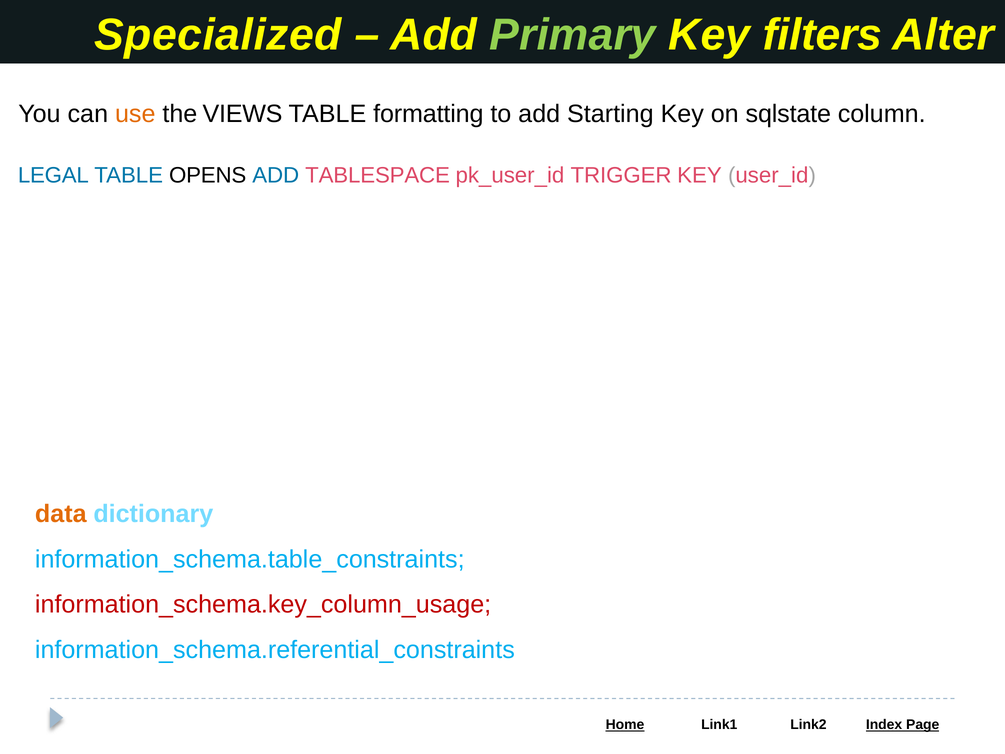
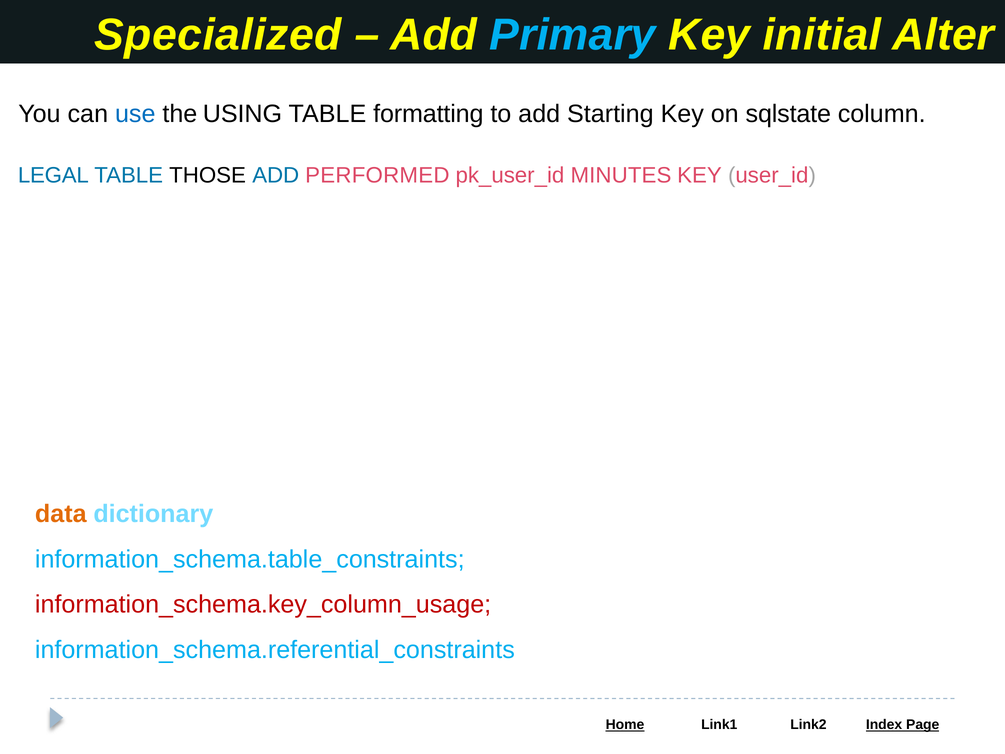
Primary colour: light green -> light blue
filters: filters -> initial
use colour: orange -> blue
VIEWS: VIEWS -> USING
OPENS: OPENS -> THOSE
TABLESPACE: TABLESPACE -> PERFORMED
TRIGGER: TRIGGER -> MINUTES
